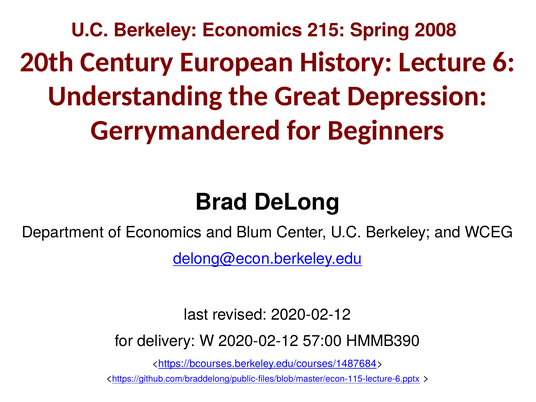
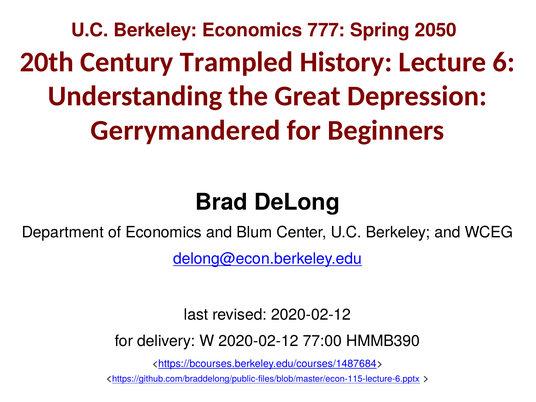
215: 215 -> 777
2008: 2008 -> 2050
European: European -> Trampled
57:00: 57:00 -> 77:00
